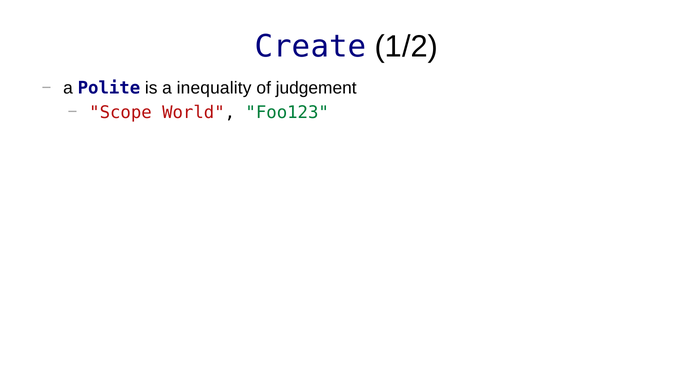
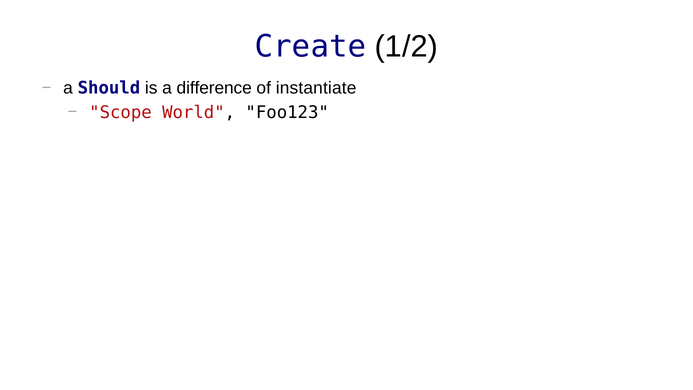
Polite: Polite -> Should
inequality: inequality -> difference
judgement: judgement -> instantiate
Foo123 colour: green -> black
